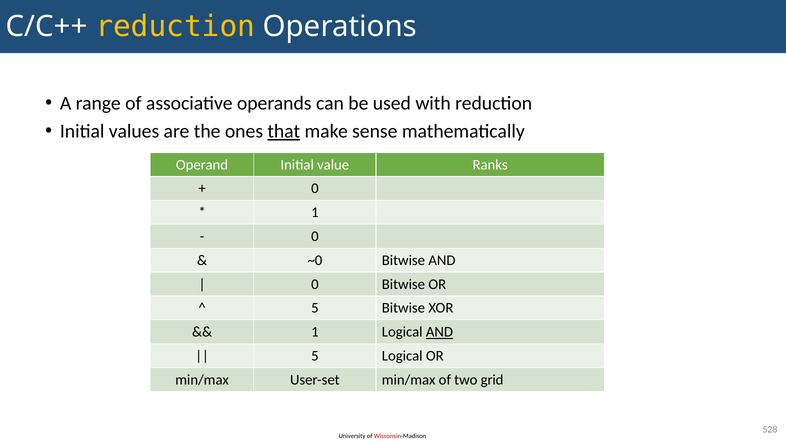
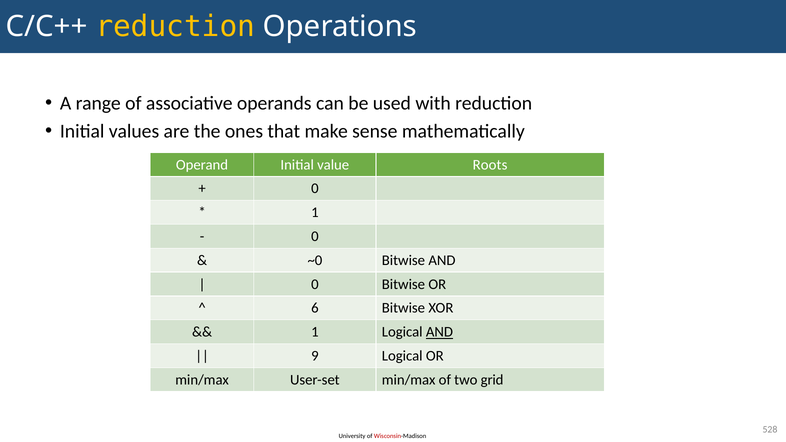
that underline: present -> none
Ranks: Ranks -> Roots
5 at (315, 308): 5 -> 6
5 at (315, 356): 5 -> 9
